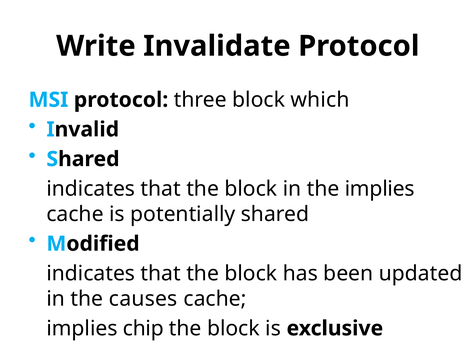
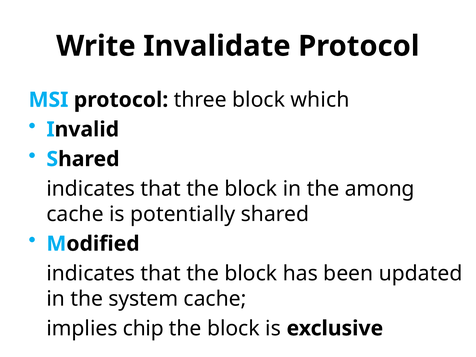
the implies: implies -> among
causes: causes -> system
